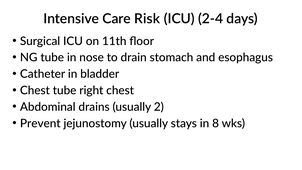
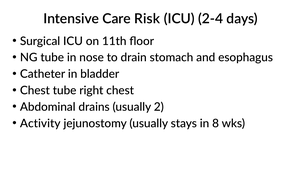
Prevent: Prevent -> Activity
